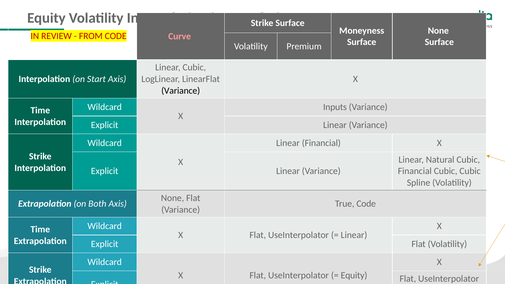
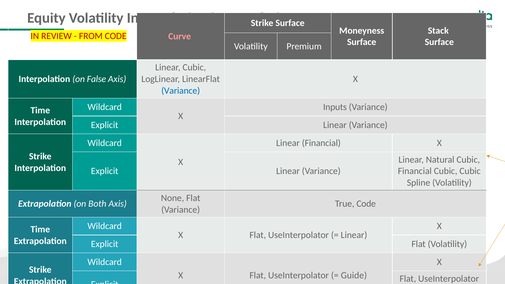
None at (438, 31): None -> Stack
Start: Start -> False
Variance at (181, 91) colour: black -> blue
Equity at (354, 276): Equity -> Guide
